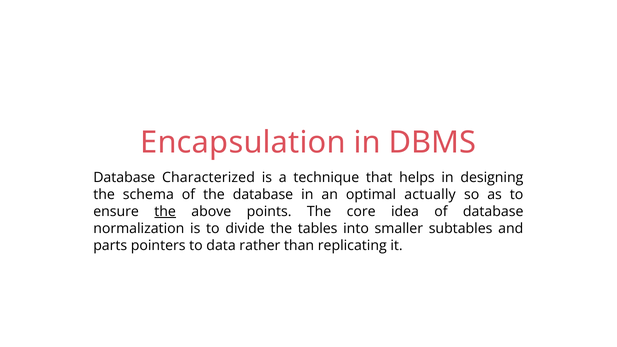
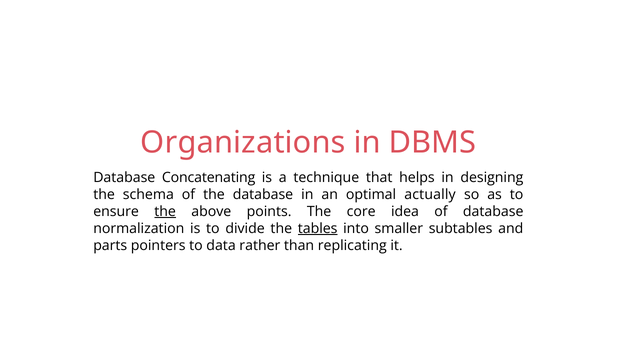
Encapsulation: Encapsulation -> Organizations
Characterized: Characterized -> Concatenating
tables underline: none -> present
